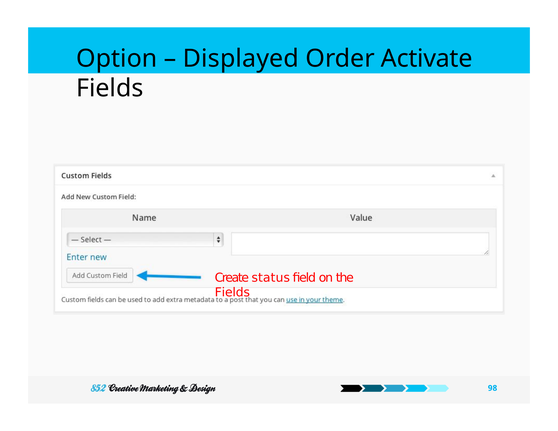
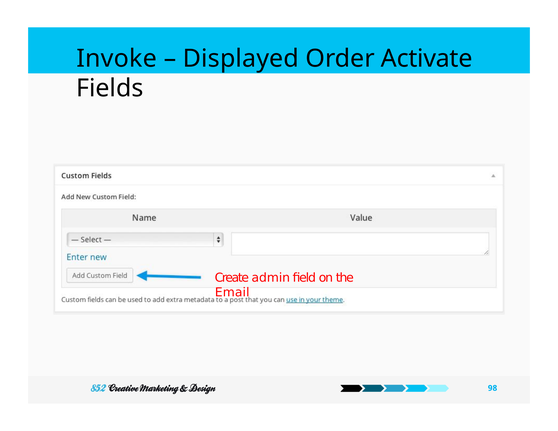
Option: Option -> Invoke
status: status -> admin
Fields at (232, 293): Fields -> Email
